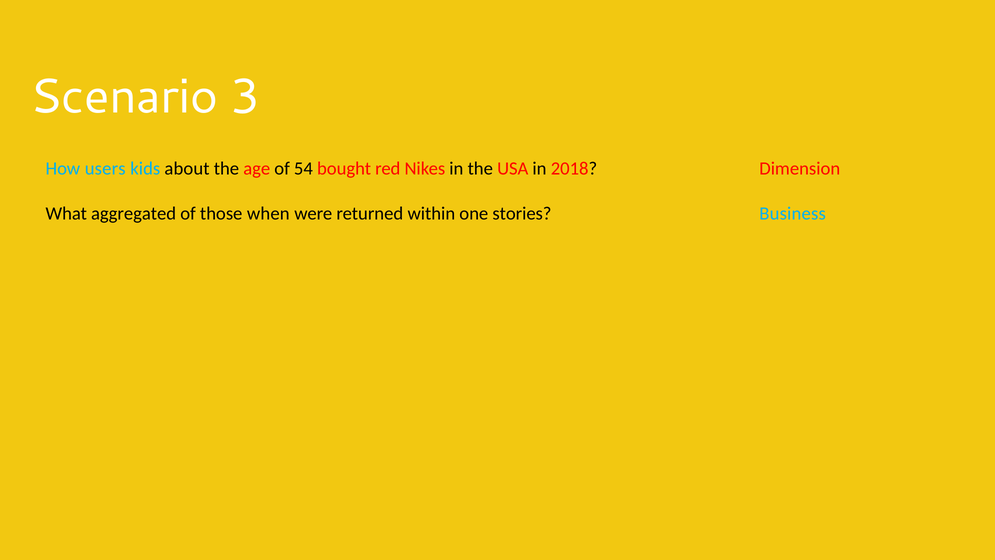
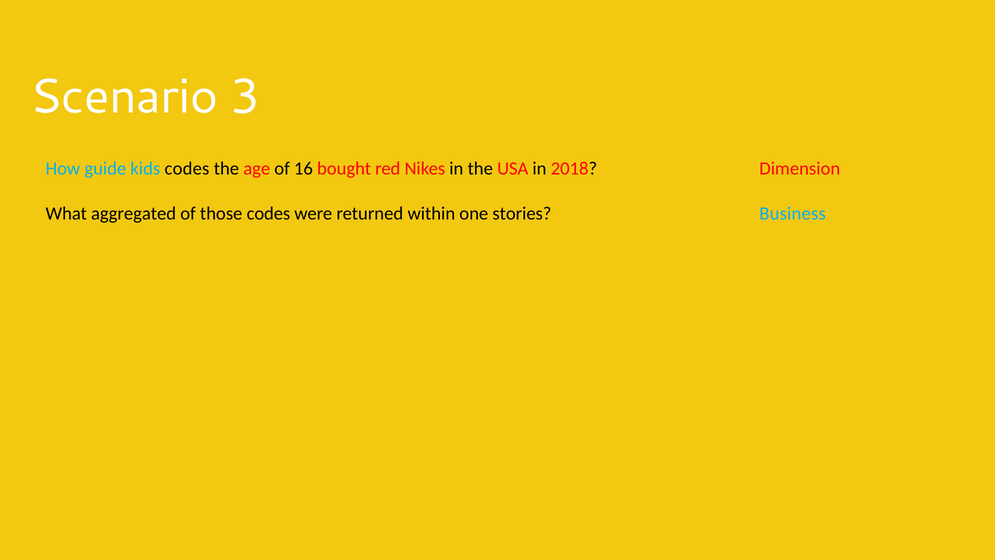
users: users -> guide
kids about: about -> codes
54: 54 -> 16
those when: when -> codes
